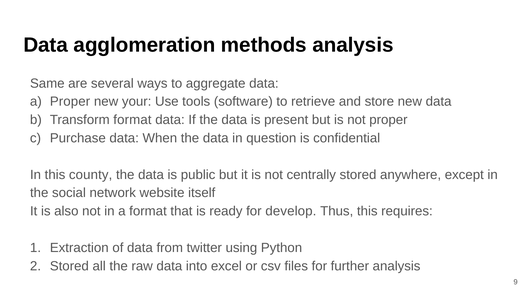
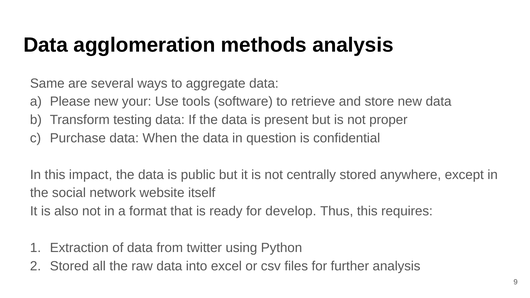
a Proper: Proper -> Please
Transform format: format -> testing
county: county -> impact
